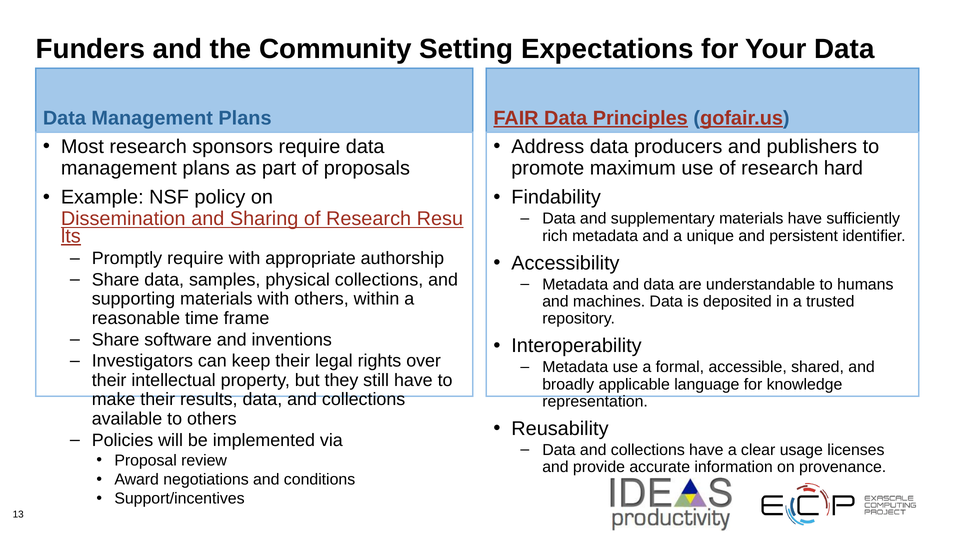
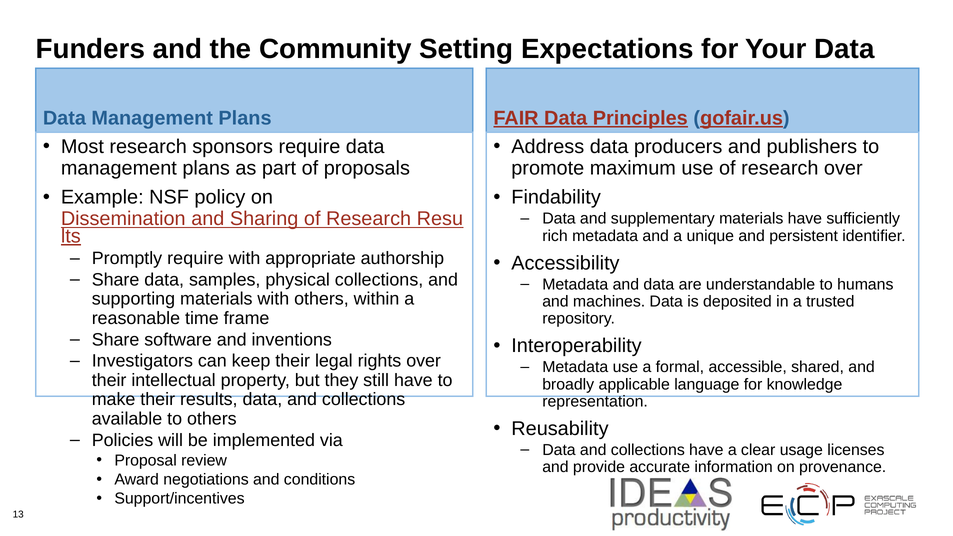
research hard: hard -> over
